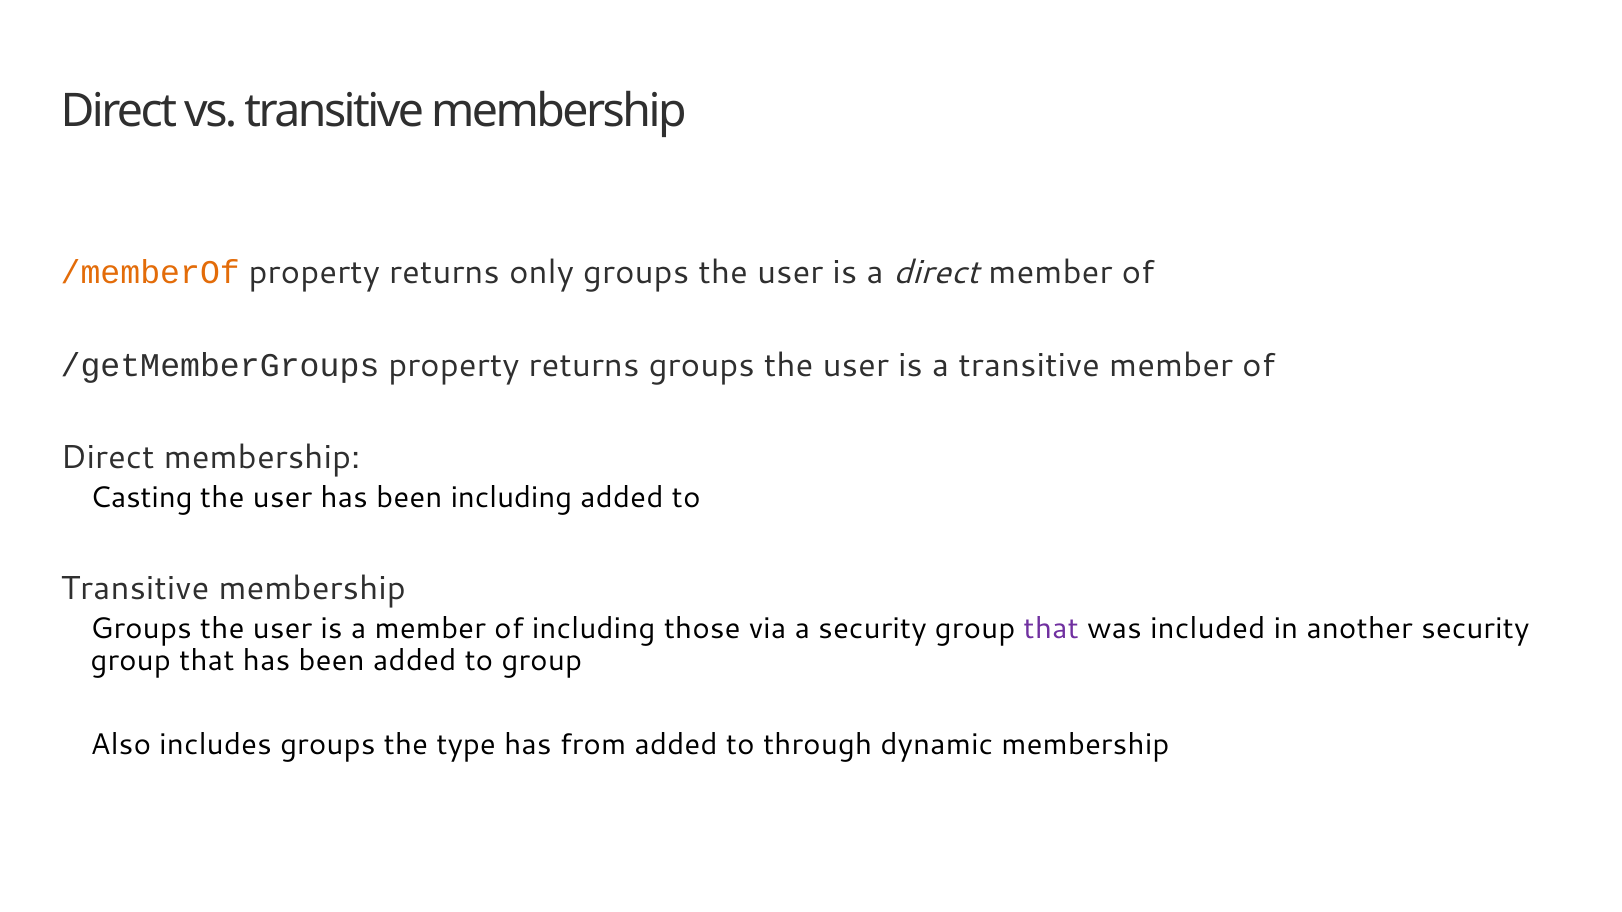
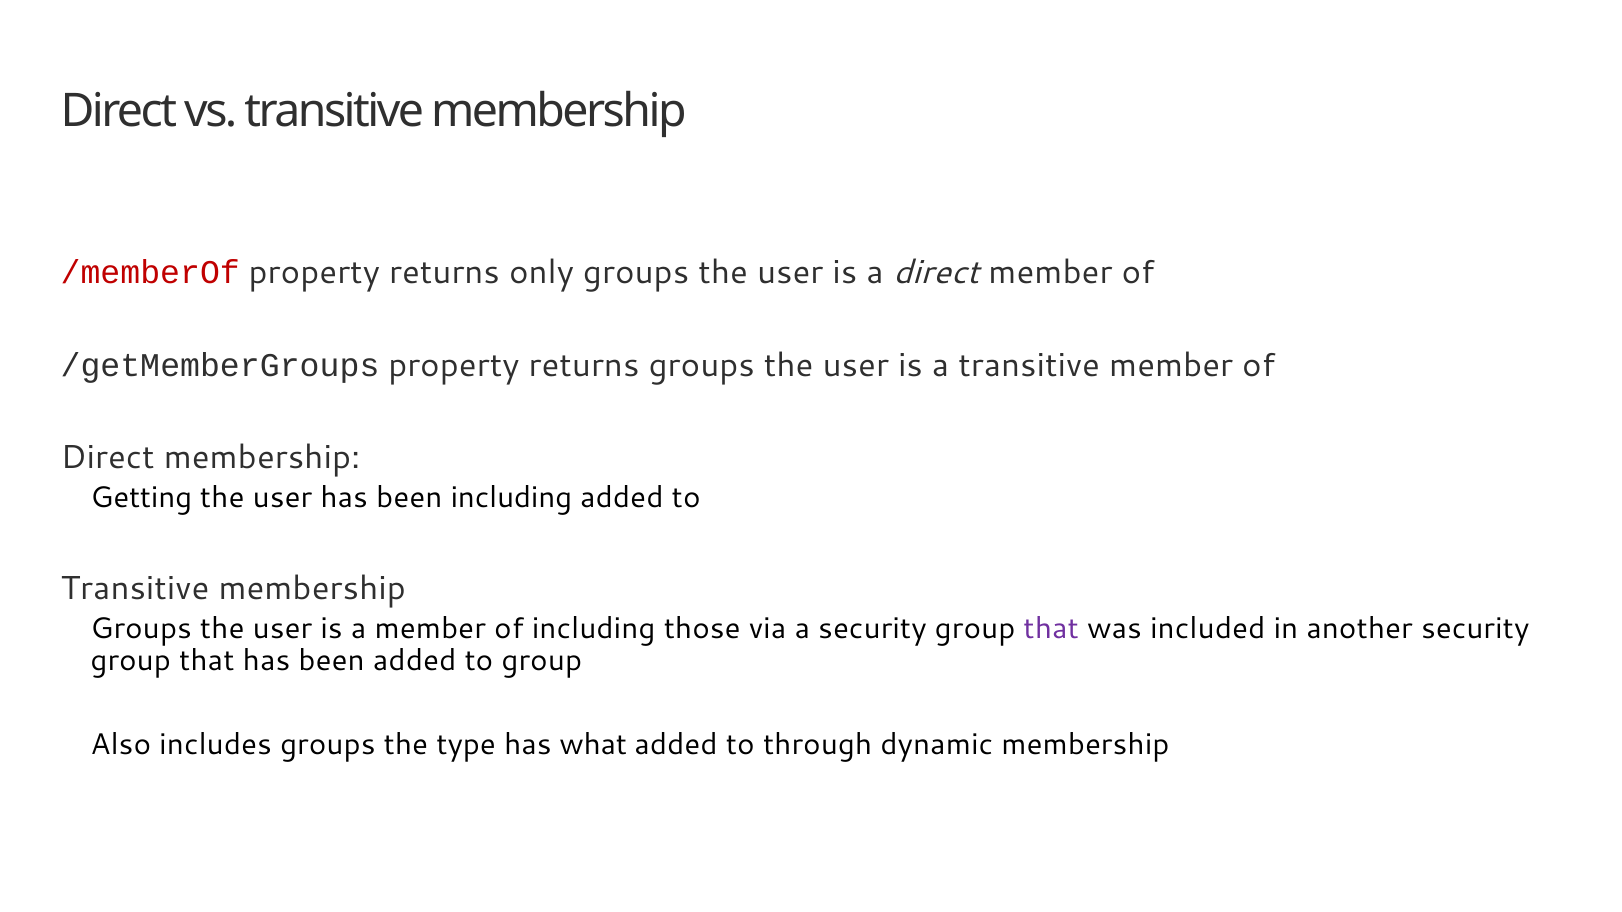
/memberOf colour: orange -> red
Casting: Casting -> Getting
from: from -> what
